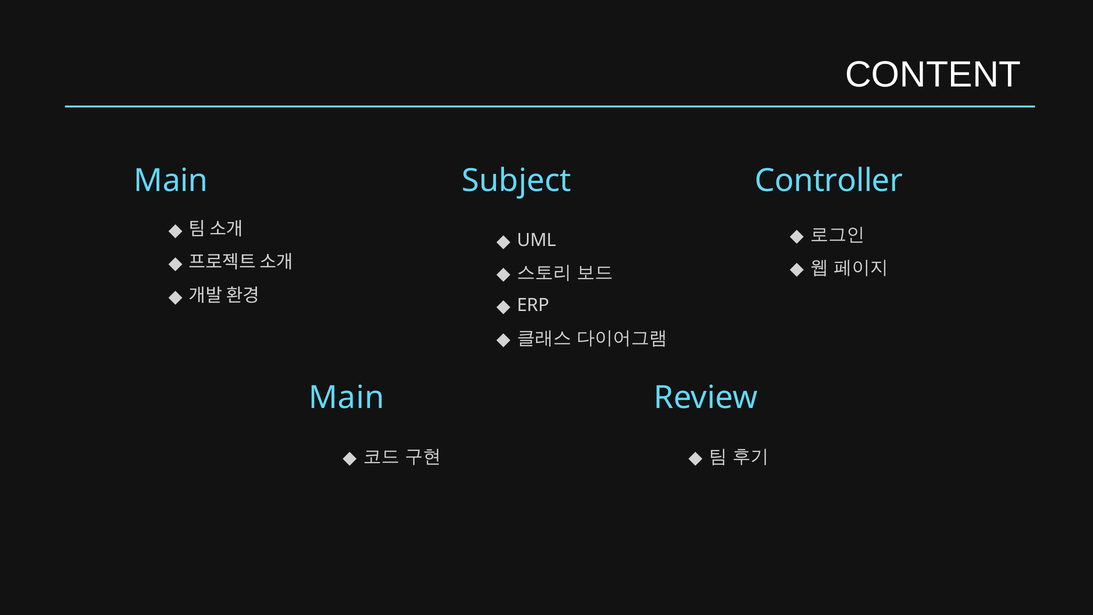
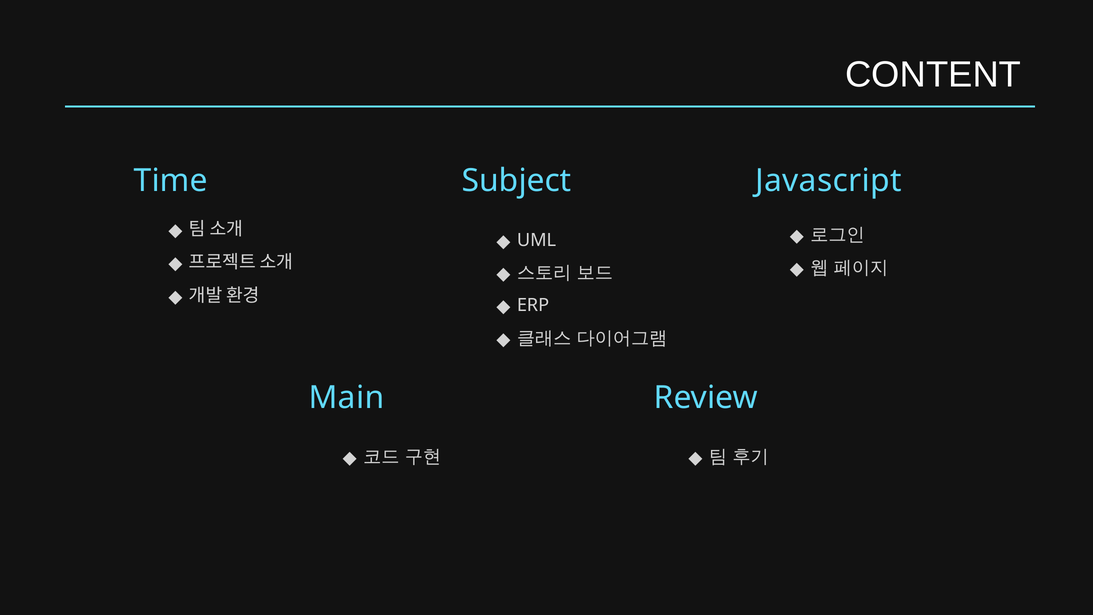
Main at (171, 181): Main -> Time
Controller: Controller -> Javascript
